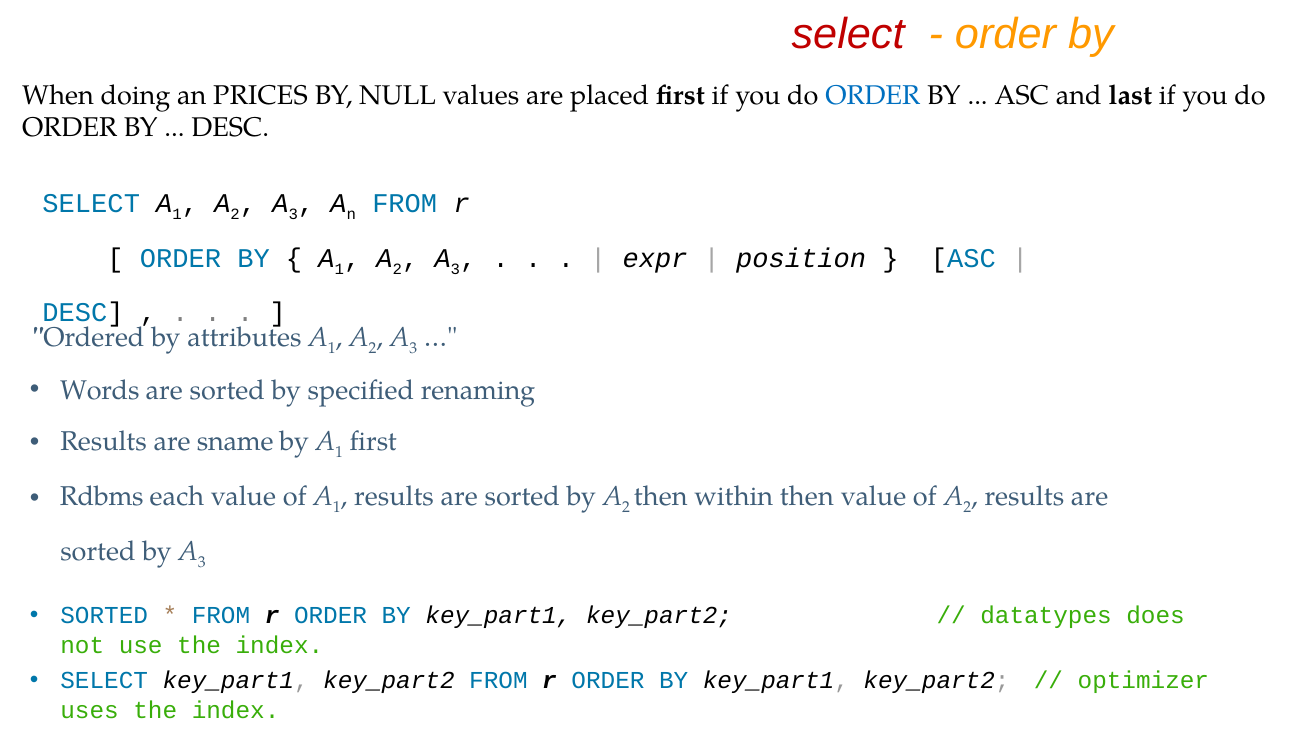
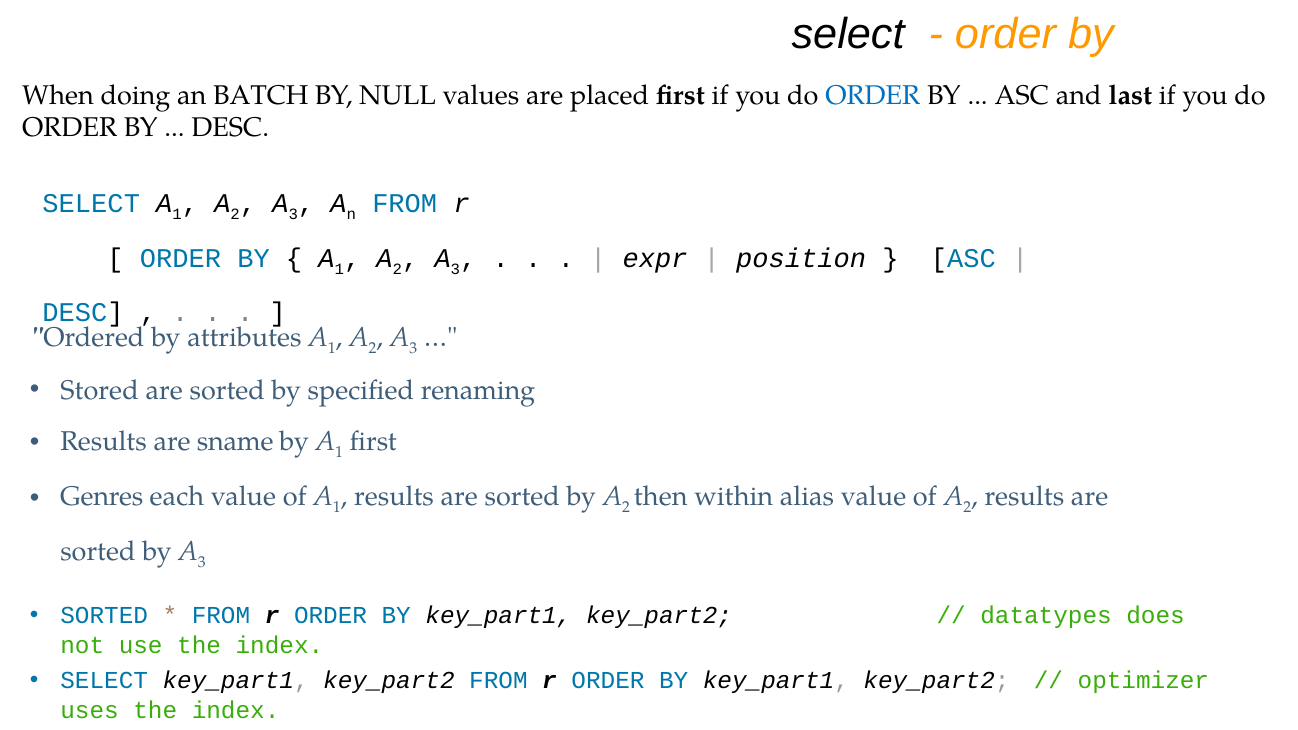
select at (848, 34) colour: red -> black
PRICES: PRICES -> BATCH
Words: Words -> Stored
Rdbms: Rdbms -> Genres
within then: then -> alias
